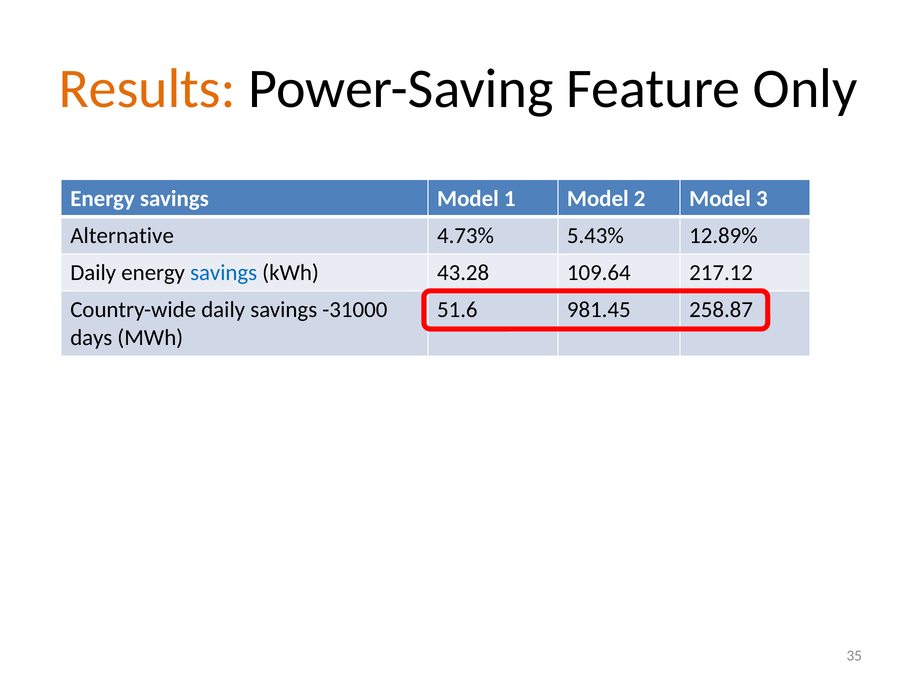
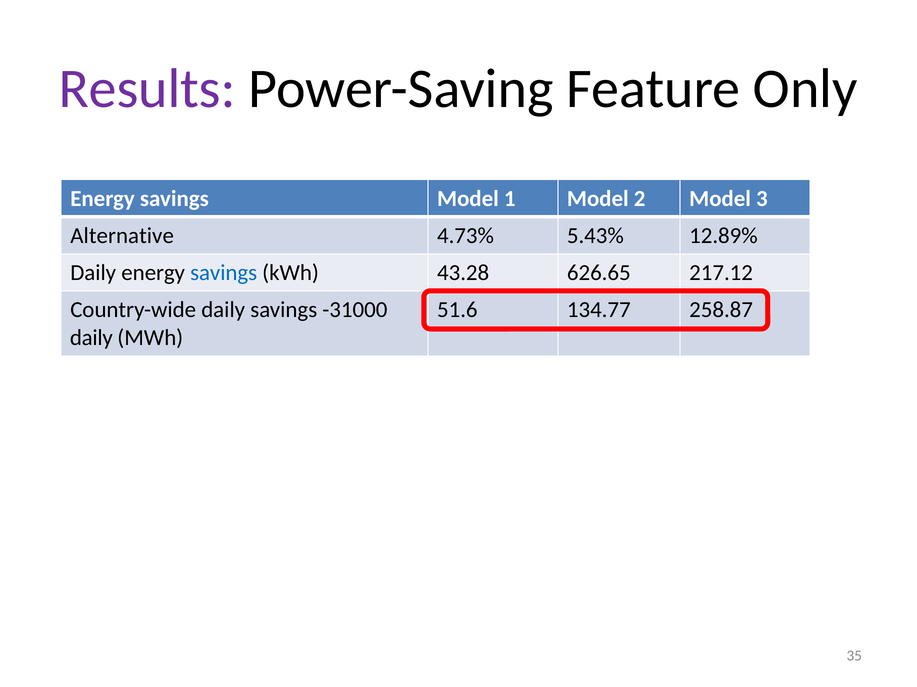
Results colour: orange -> purple
109.64: 109.64 -> 626.65
981.45: 981.45 -> 134.77
days at (91, 338): days -> daily
